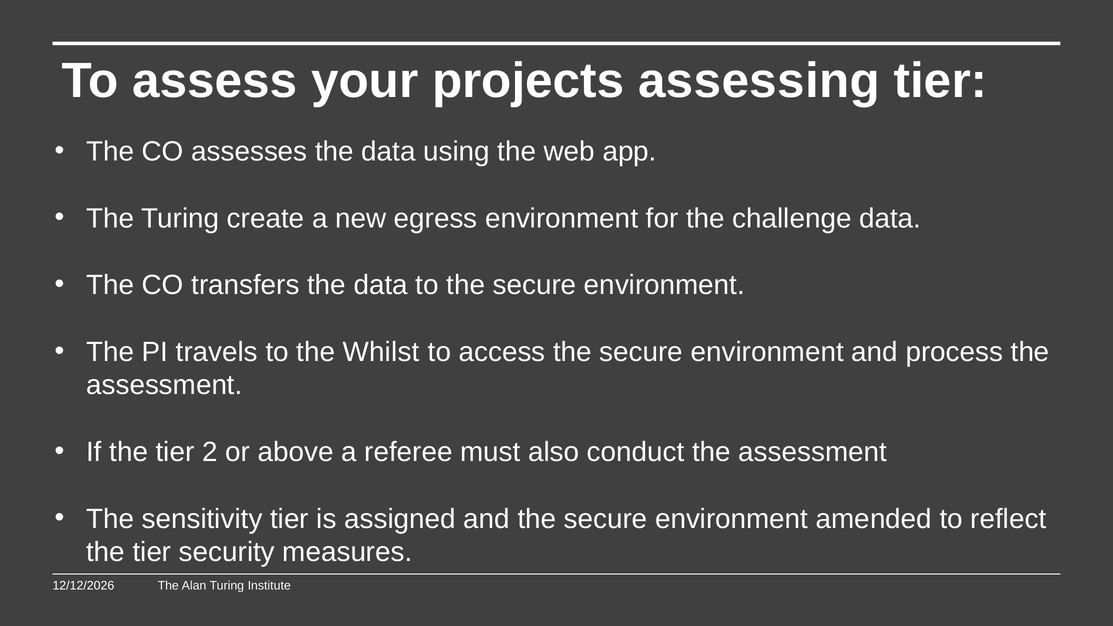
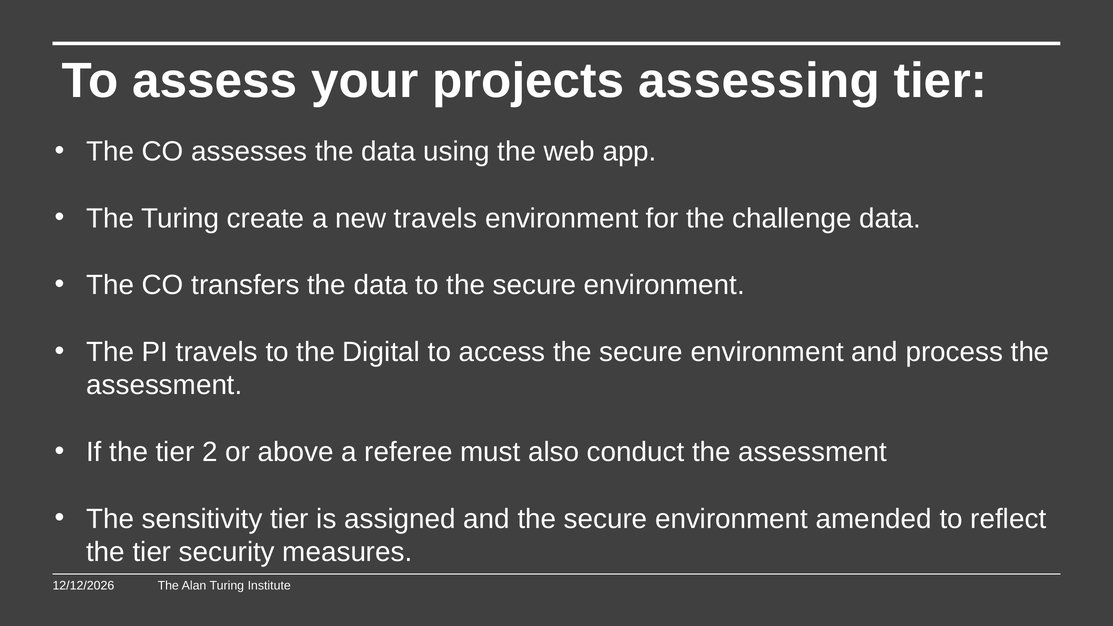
new egress: egress -> travels
Whilst: Whilst -> Digital
